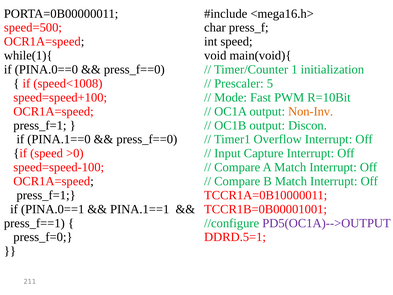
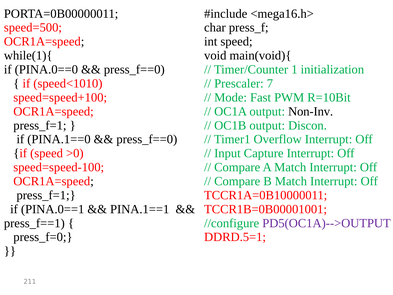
speed<1008: speed<1008 -> speed<1010
5: 5 -> 7
Non-Inv colour: orange -> black
